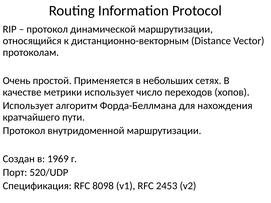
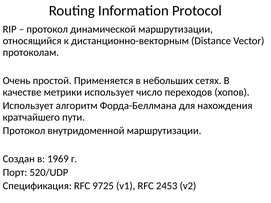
8098: 8098 -> 9725
